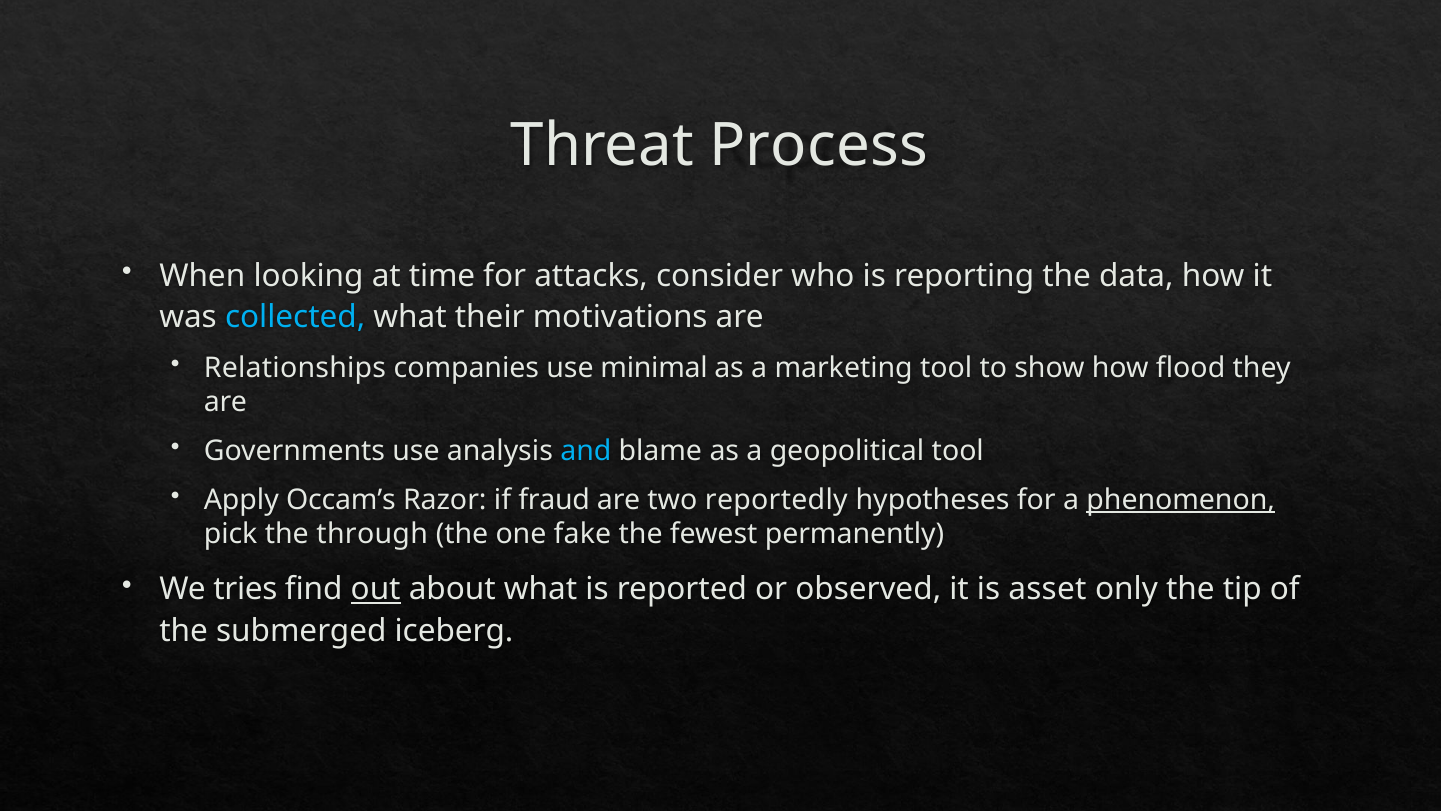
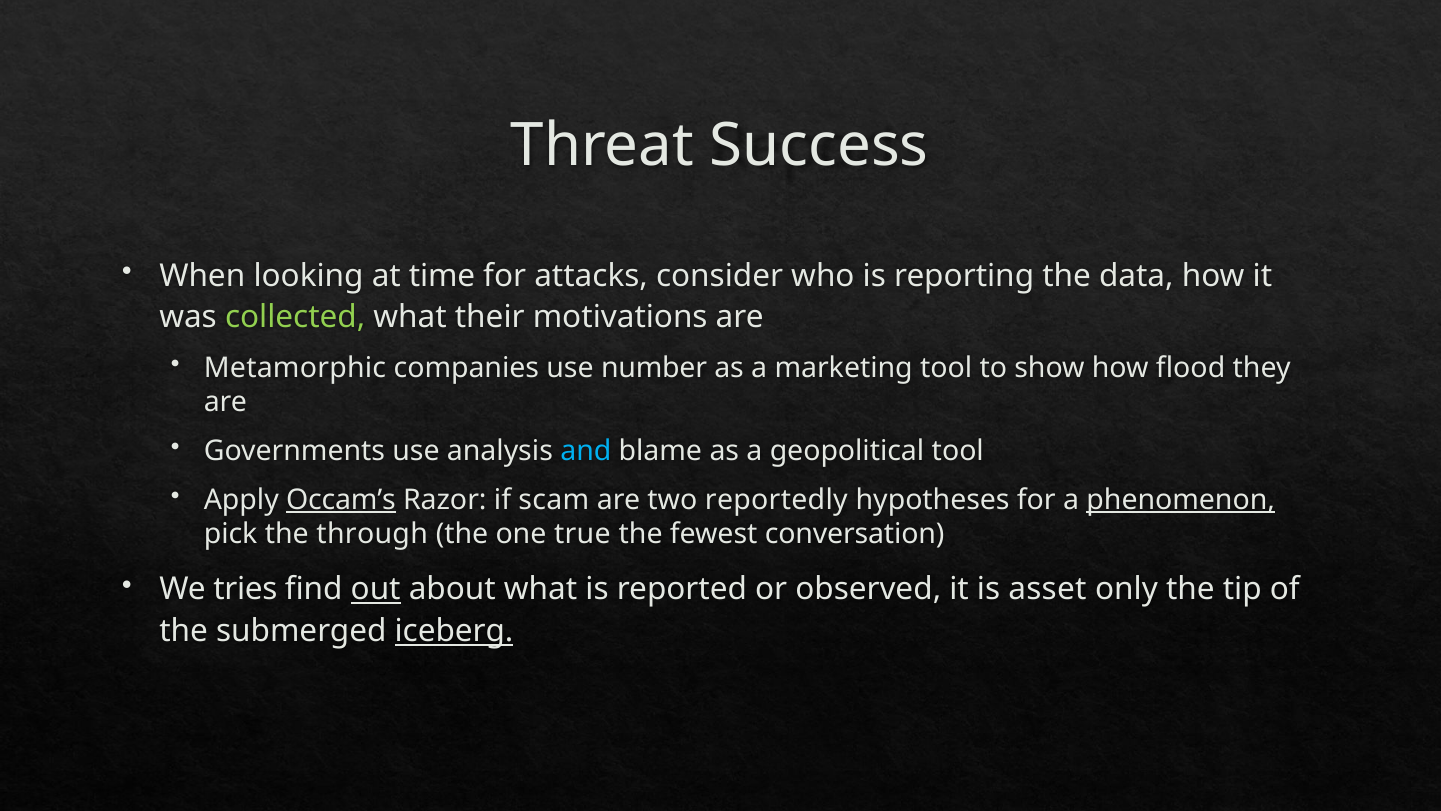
Process: Process -> Success
collected colour: light blue -> light green
Relationships: Relationships -> Metamorphic
minimal: minimal -> number
Occam’s underline: none -> present
fraud: fraud -> scam
fake: fake -> true
permanently: permanently -> conversation
iceberg underline: none -> present
